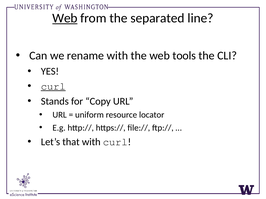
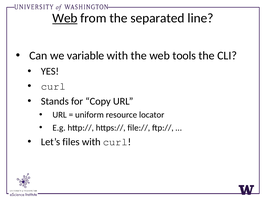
rename: rename -> variable
curl at (53, 87) underline: present -> none
that: that -> files
